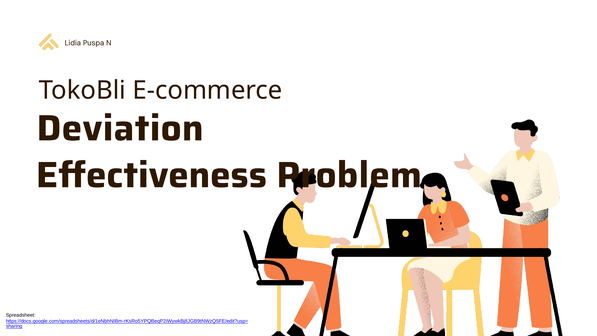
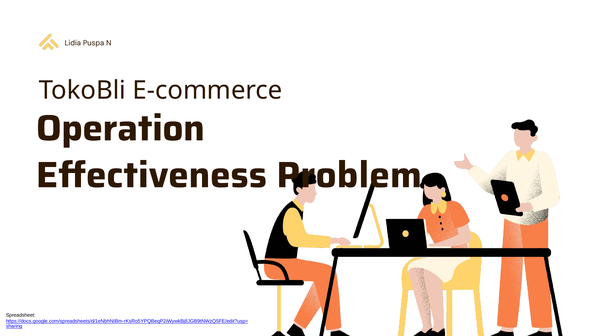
Deviation: Deviation -> Operation
